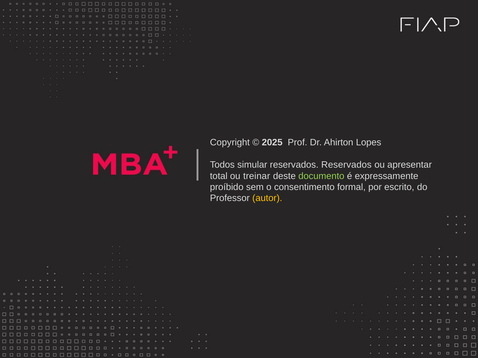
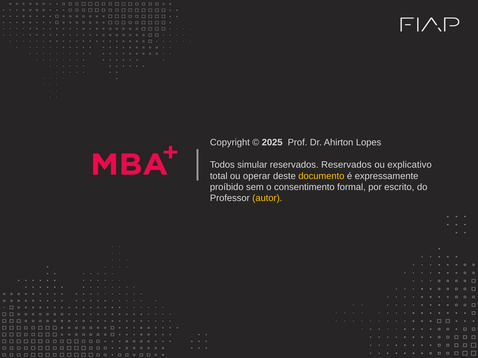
apresentar: apresentar -> explicativo
treinar: treinar -> operar
documento colour: light green -> yellow
